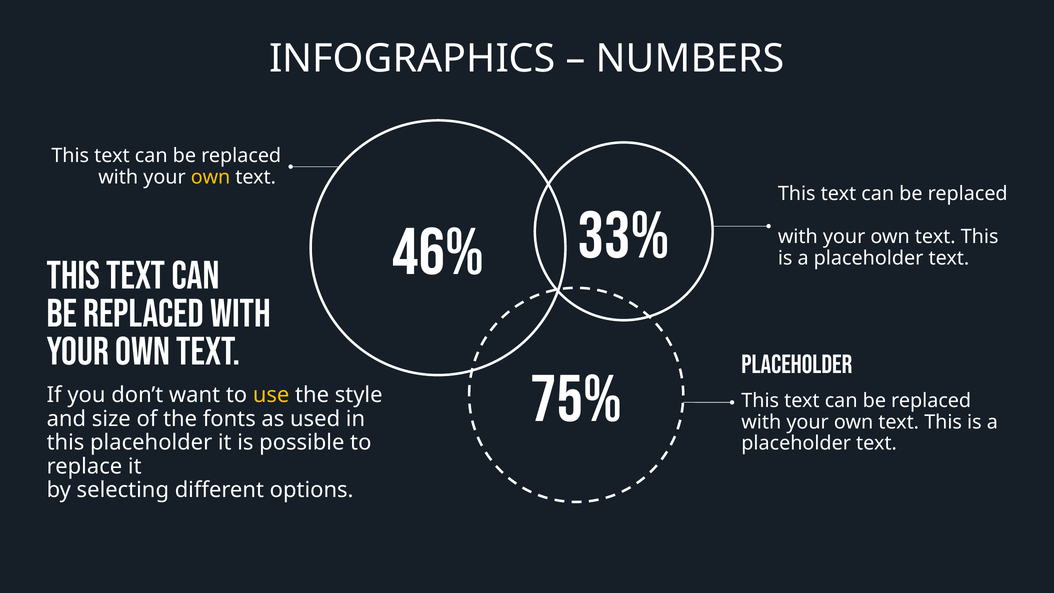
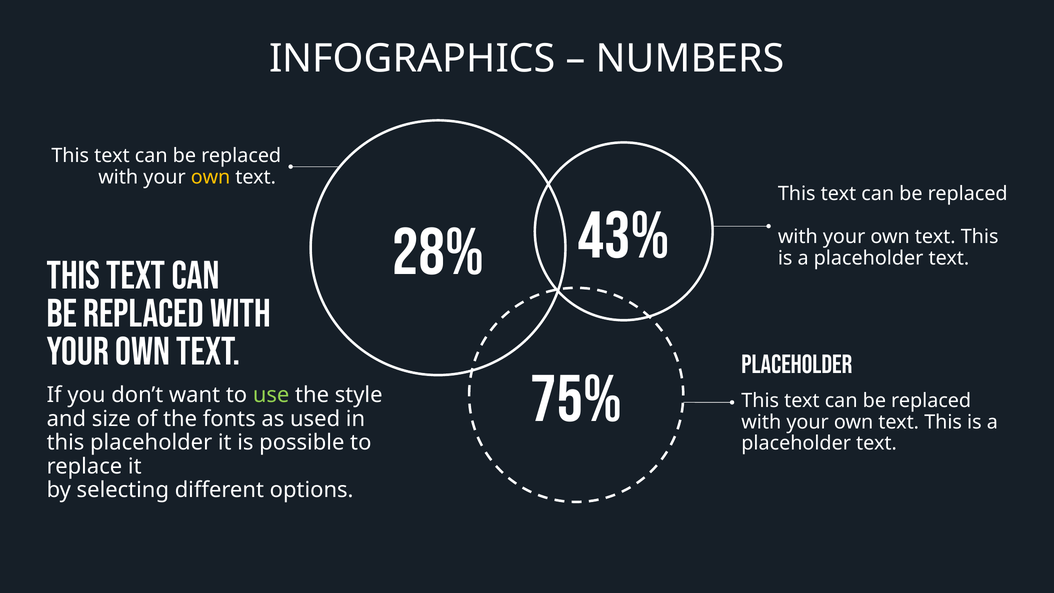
33%: 33% -> 43%
46%: 46% -> 28%
use colour: yellow -> light green
